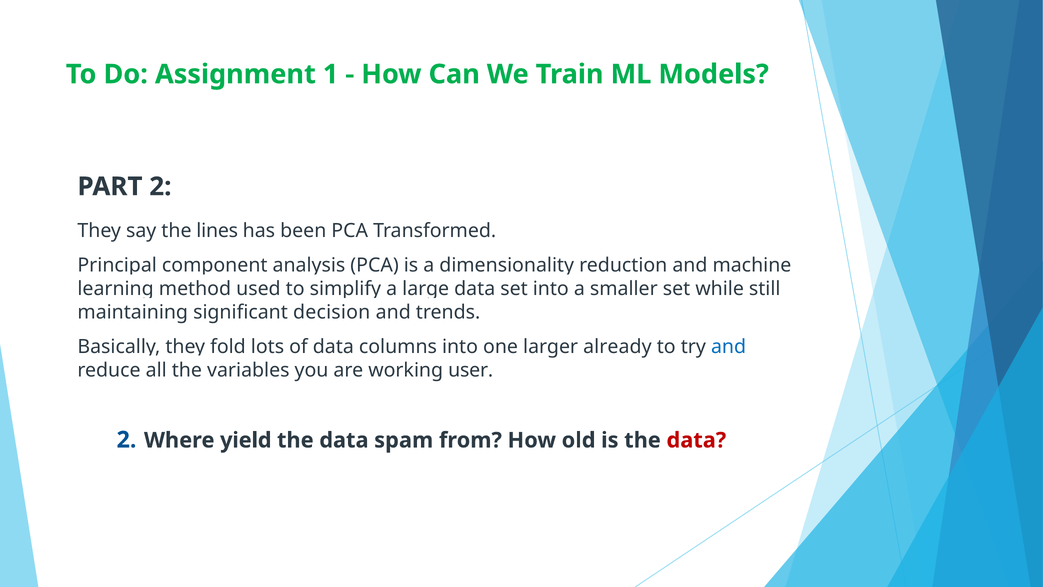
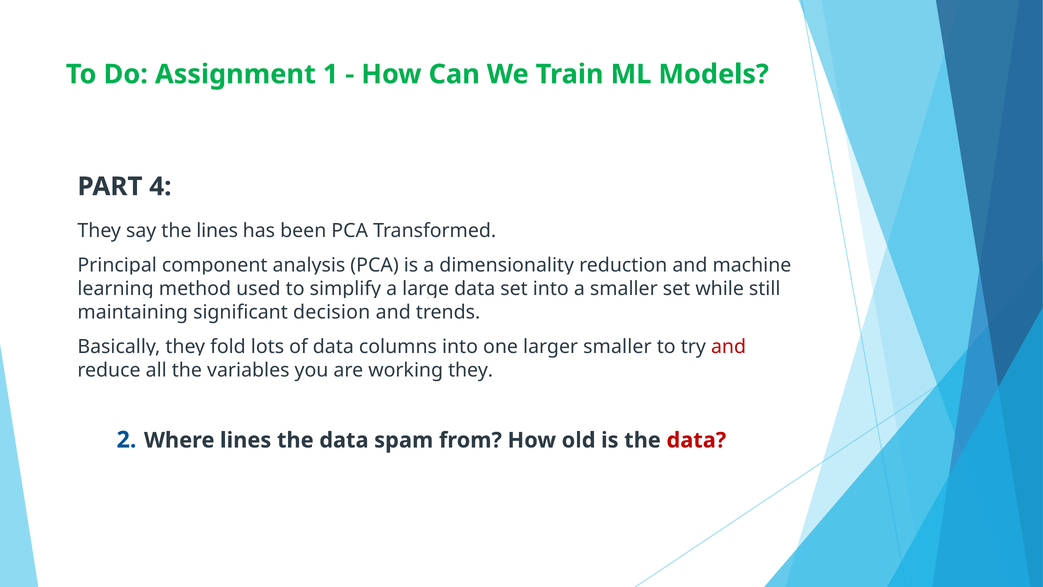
PART 2: 2 -> 4
larger already: already -> smaller
and at (729, 346) colour: blue -> red
working user: user -> they
Where yield: yield -> lines
